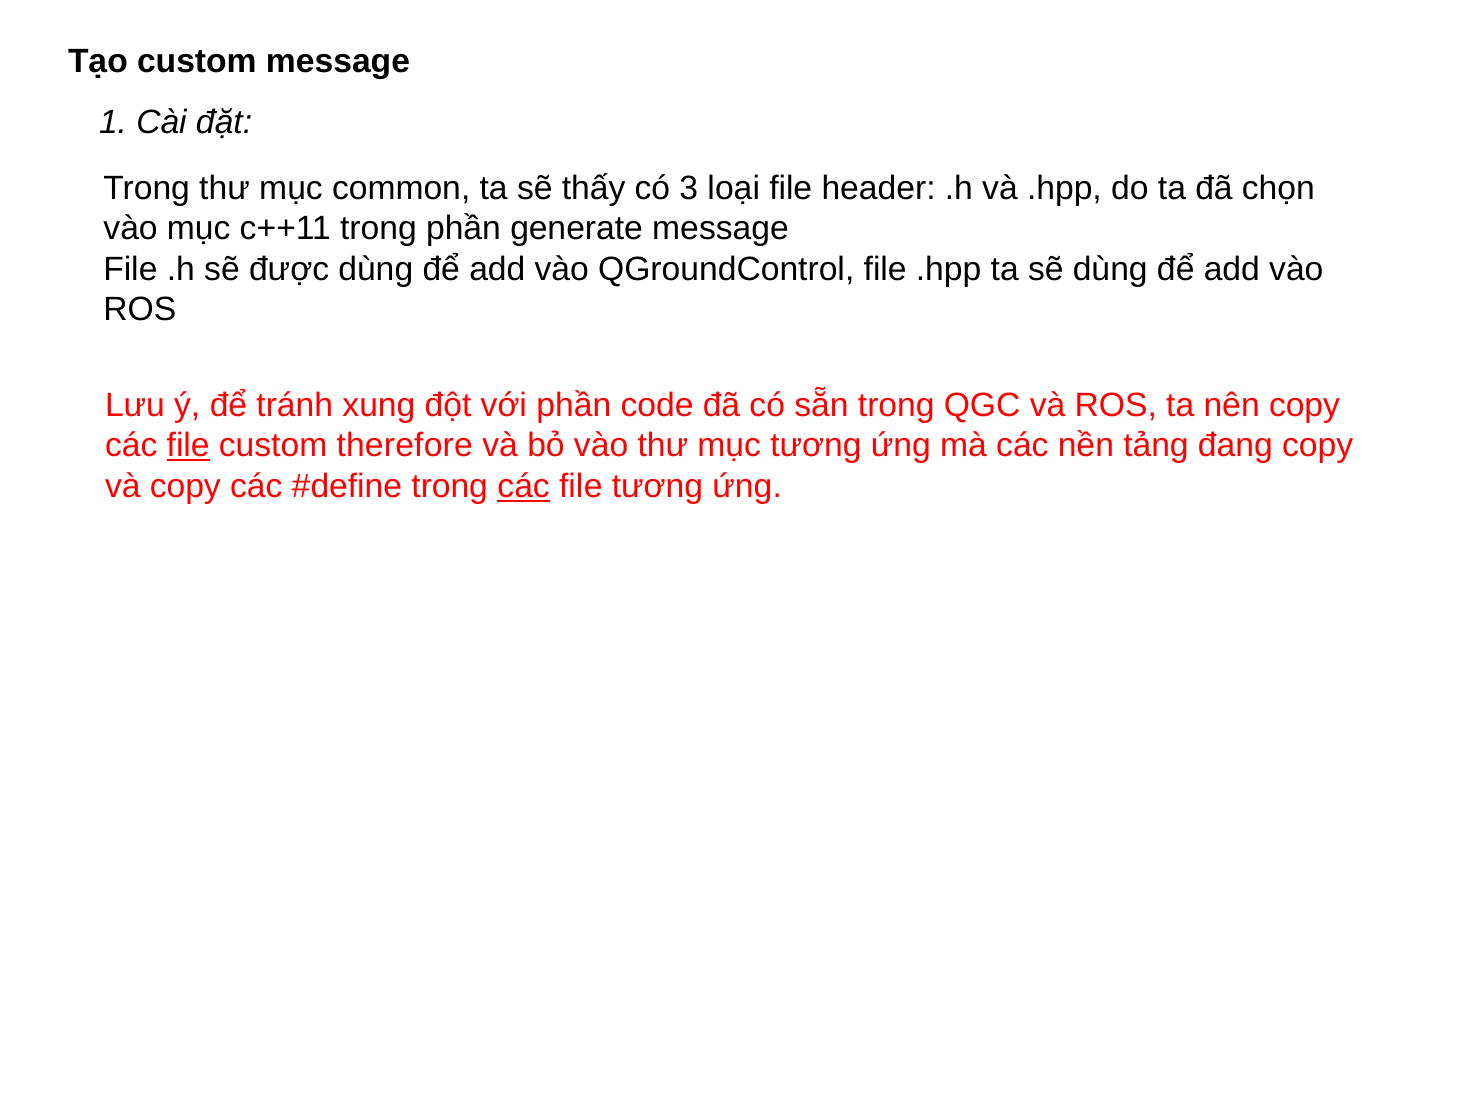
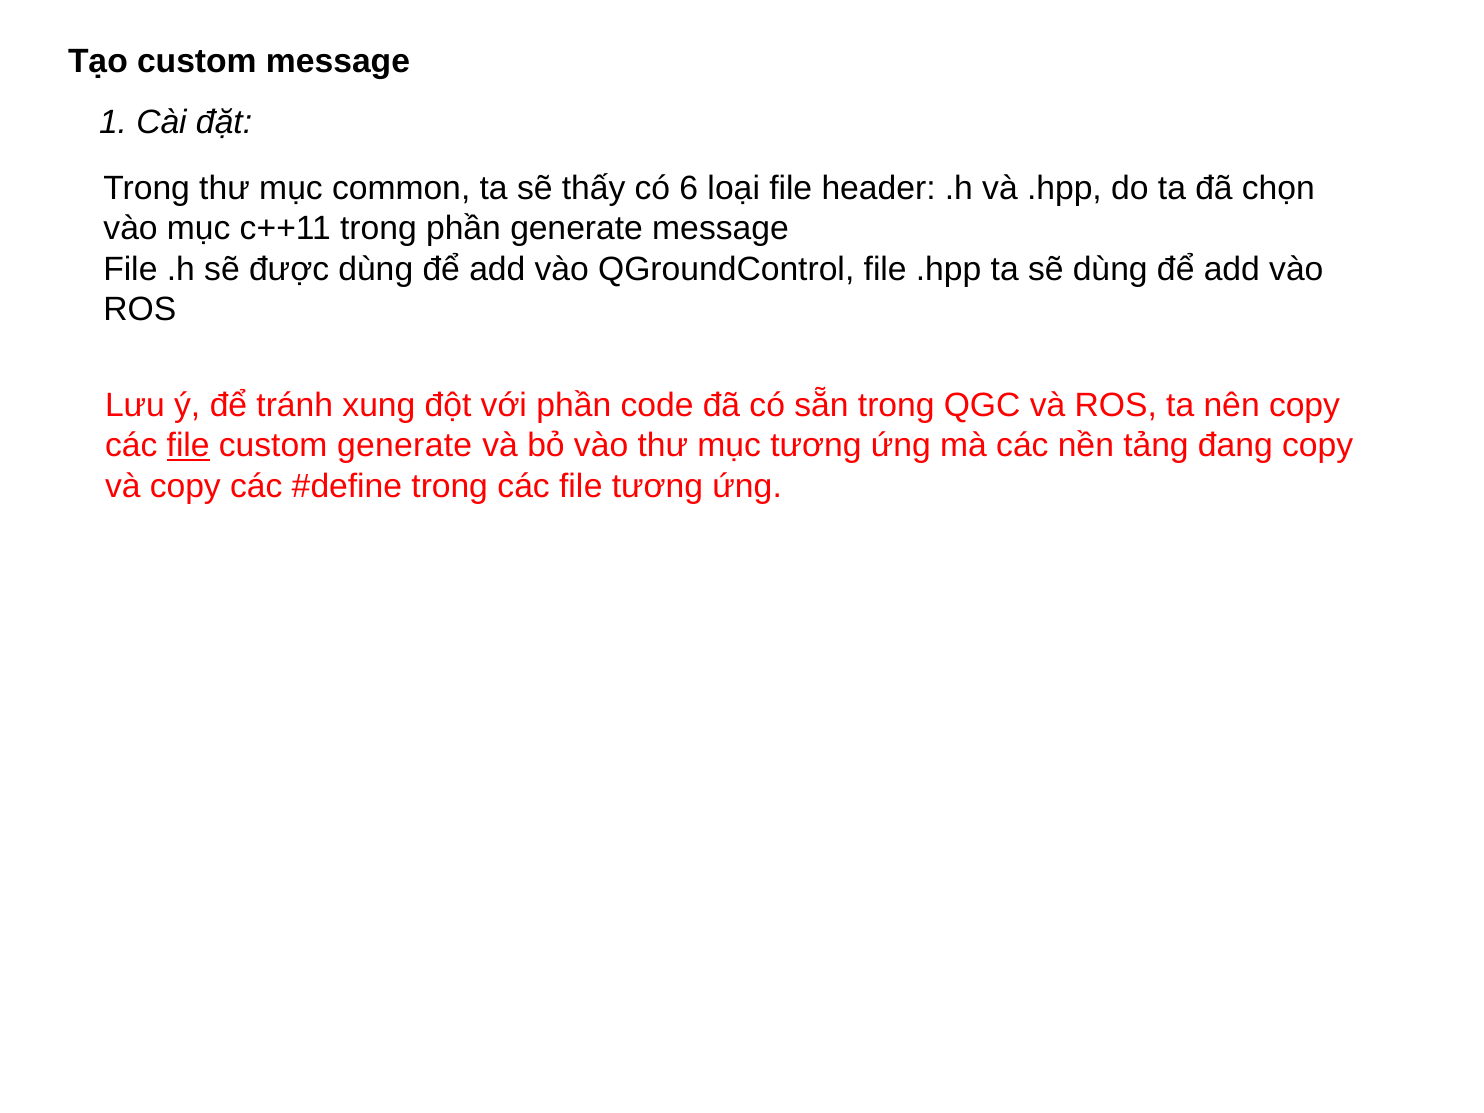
3: 3 -> 6
custom therefore: therefore -> generate
các at (524, 486) underline: present -> none
